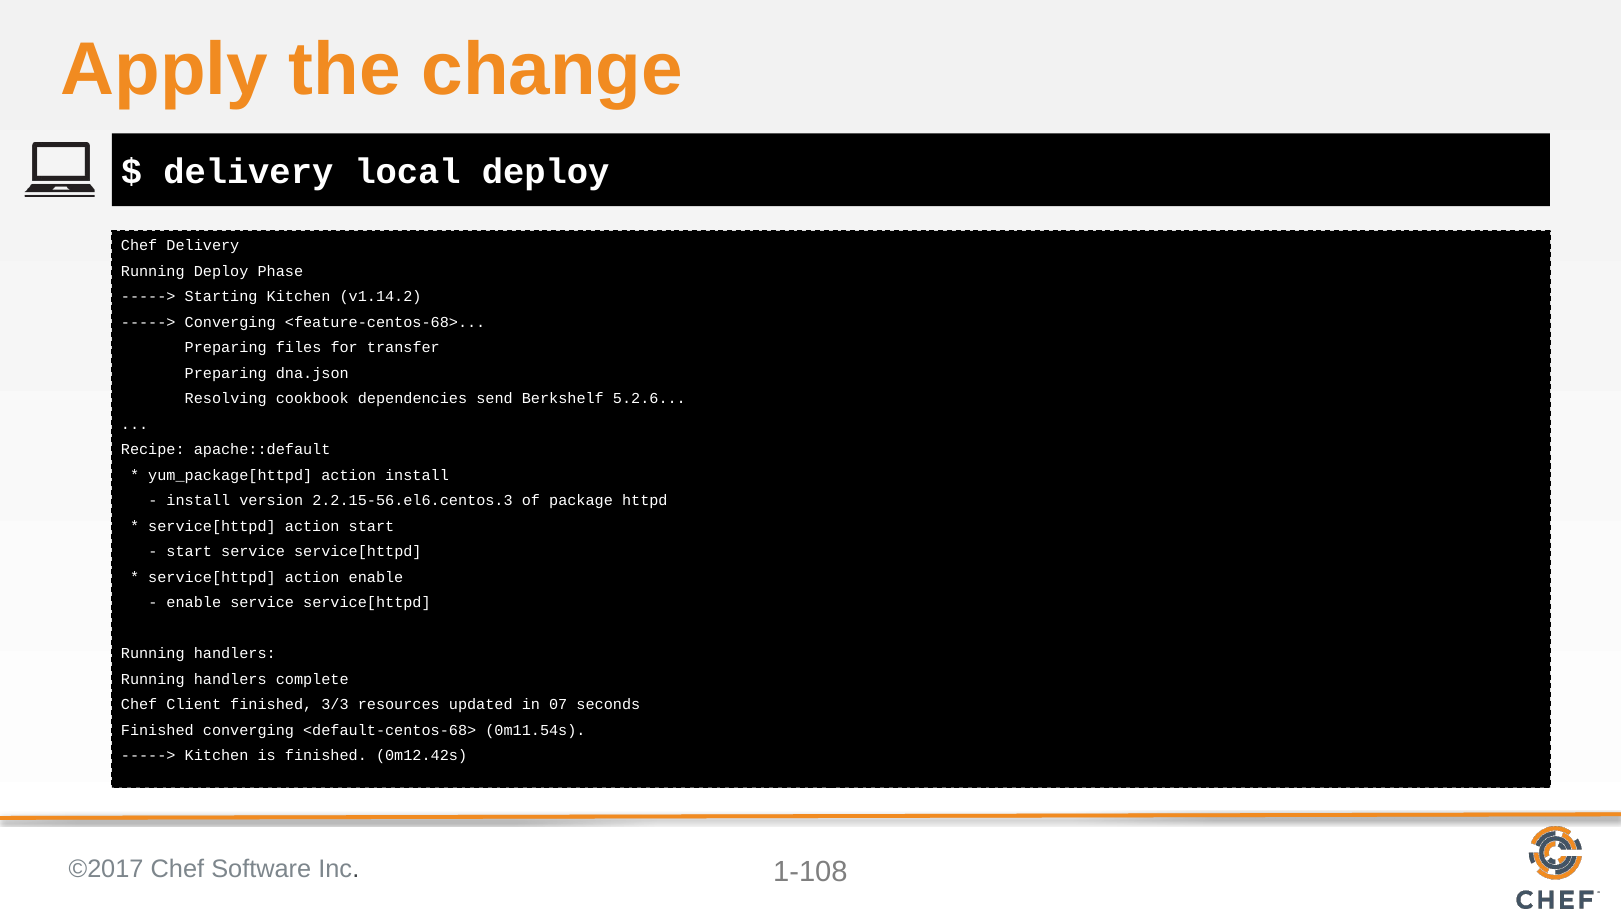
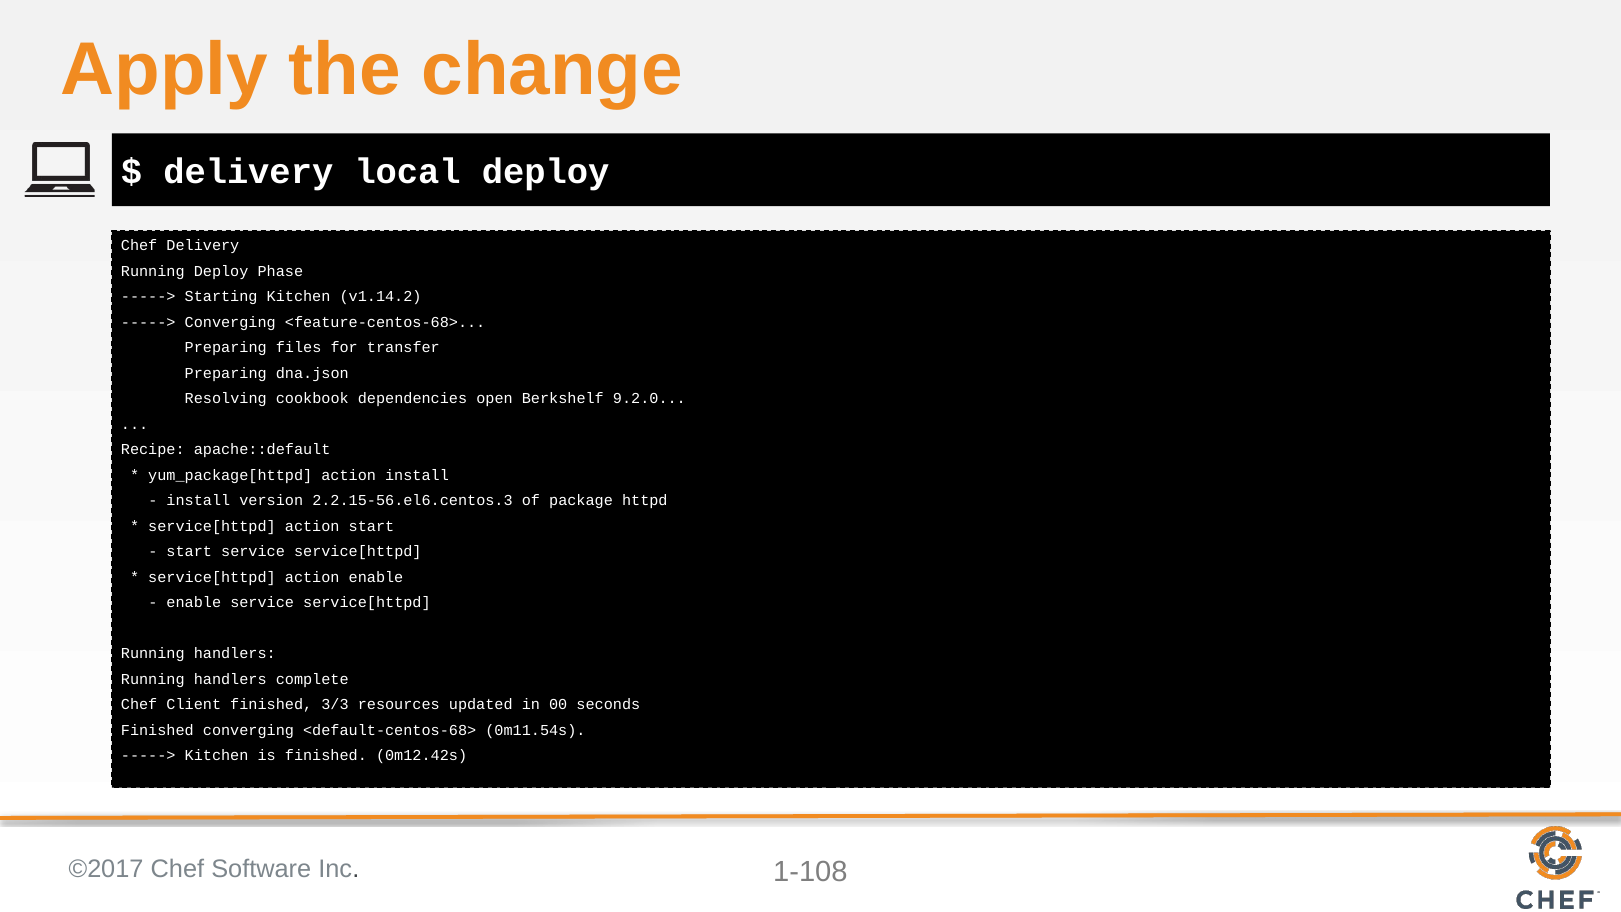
send: send -> open
5.2.6: 5.2.6 -> 9.2.0
07: 07 -> 00
